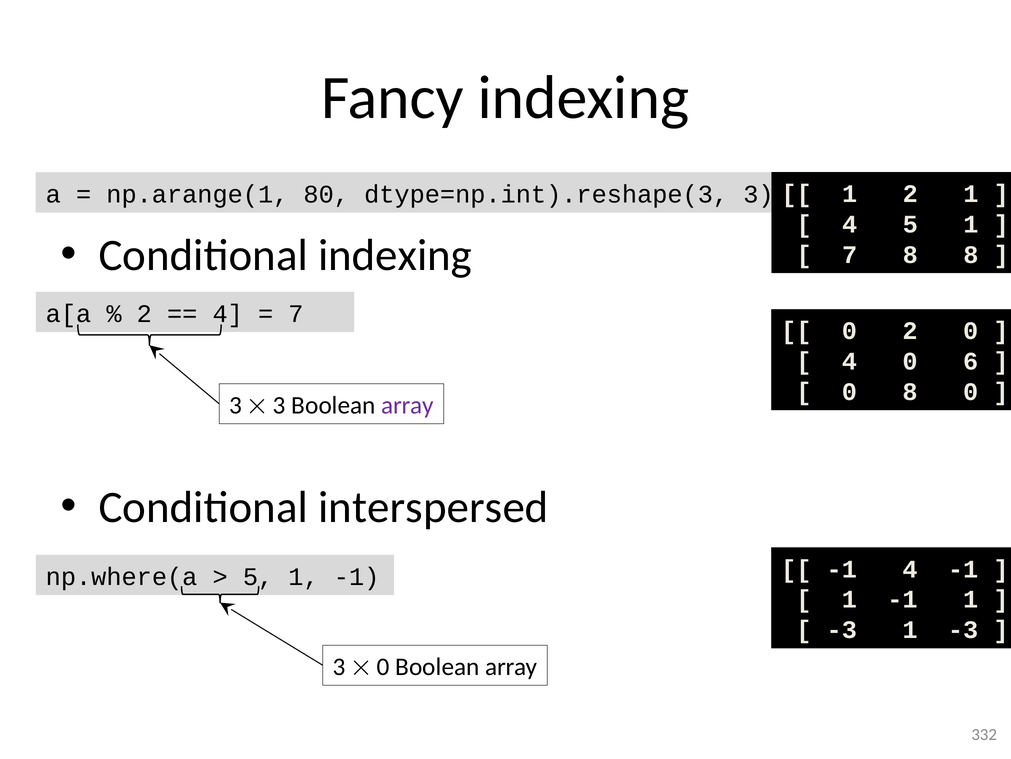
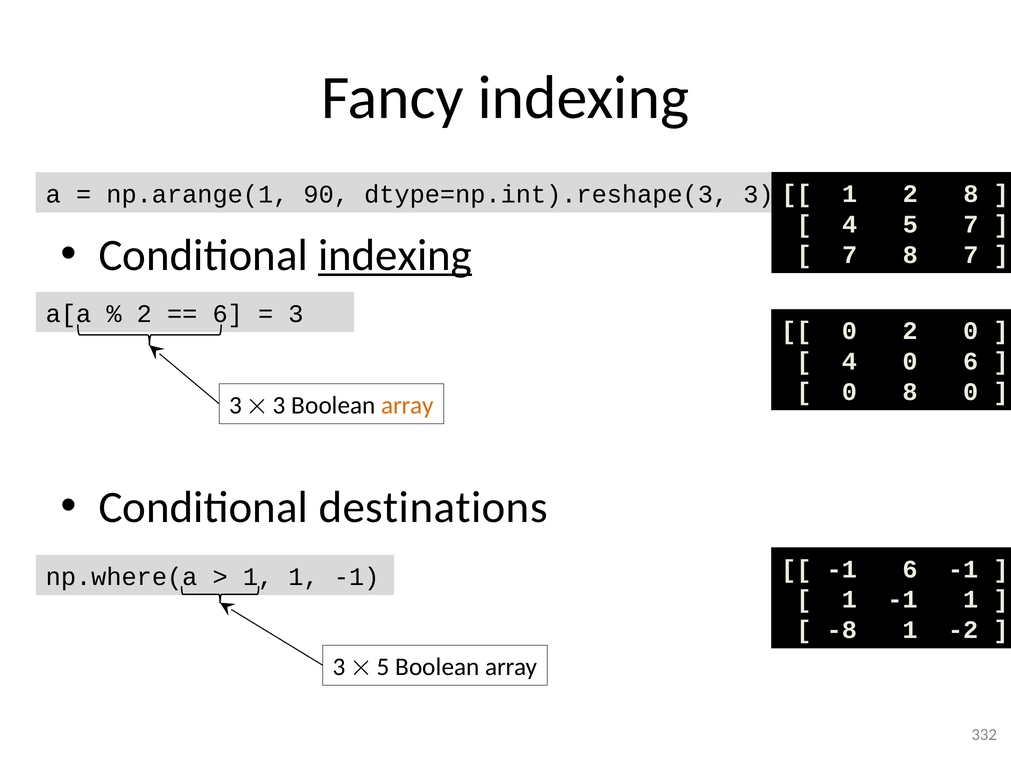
2 1: 1 -> 8
80: 80 -> 90
4 5 1: 1 -> 7
indexing at (395, 255) underline: none -> present
8 8: 8 -> 7
4 at (228, 313): 4 -> 6
7 at (296, 313): 7 -> 3
array at (408, 405) colour: purple -> orange
interspersed: interspersed -> destinations
-1 4: 4 -> 6
5 at (258, 576): 5 -> 1
-3 at (842, 629): -3 -> -8
1 -3: -3 -> -2
0 at (383, 666): 0 -> 5
